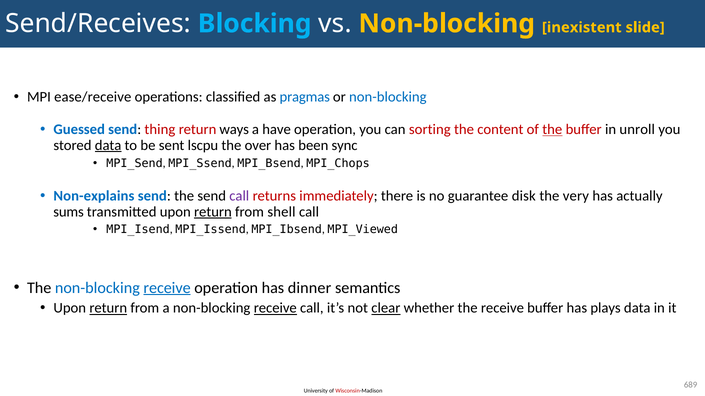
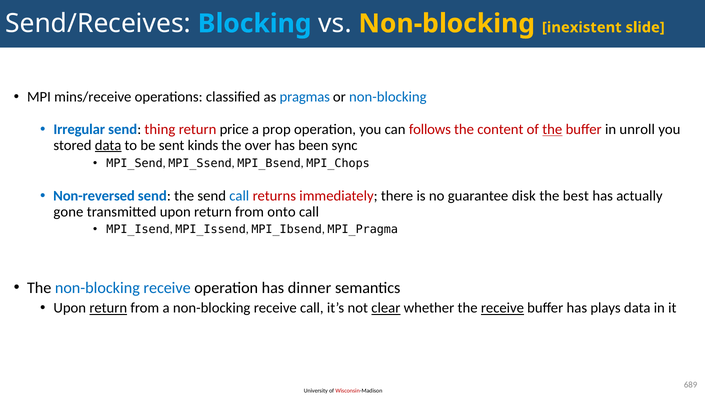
ease/receive: ease/receive -> mins/receive
Guessed: Guessed -> Irregular
ways: ways -> price
have: have -> prop
sorting: sorting -> follows
lscpu: lscpu -> kinds
Non-explains: Non-explains -> Non-reversed
call at (239, 196) colour: purple -> blue
very: very -> best
sums: sums -> gone
return at (213, 212) underline: present -> none
shell: shell -> onto
MPI_Viewed: MPI_Viewed -> MPI_Pragma
receive at (167, 288) underline: present -> none
receive at (275, 309) underline: present -> none
receive at (502, 309) underline: none -> present
